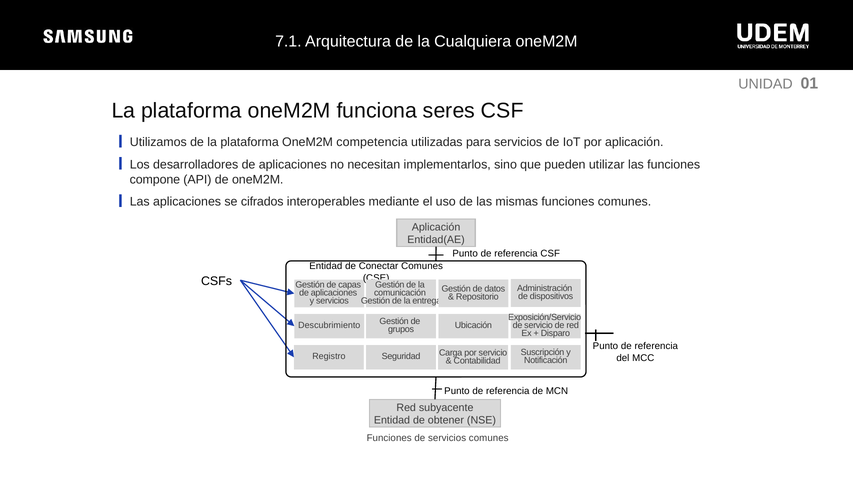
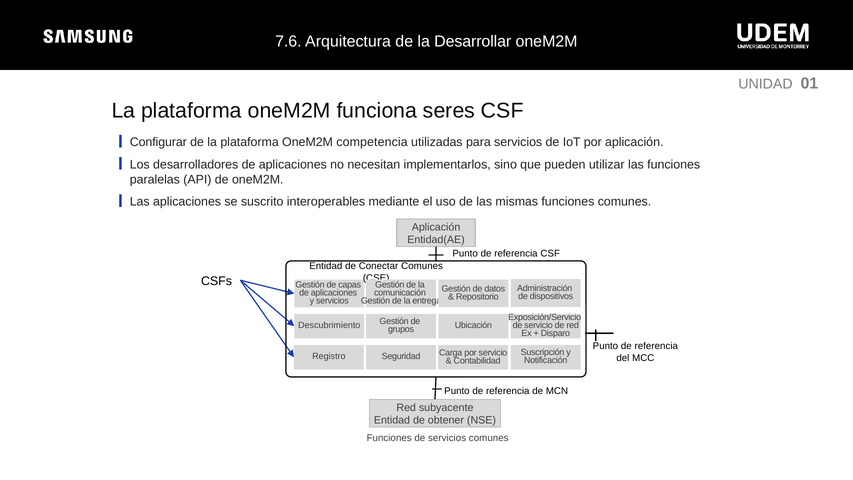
7.1: 7.1 -> 7.6
Cualquiera: Cualquiera -> Desarrollar
Utilizamos: Utilizamos -> Configurar
compone: compone -> paralelas
cifrados: cifrados -> suscrito
